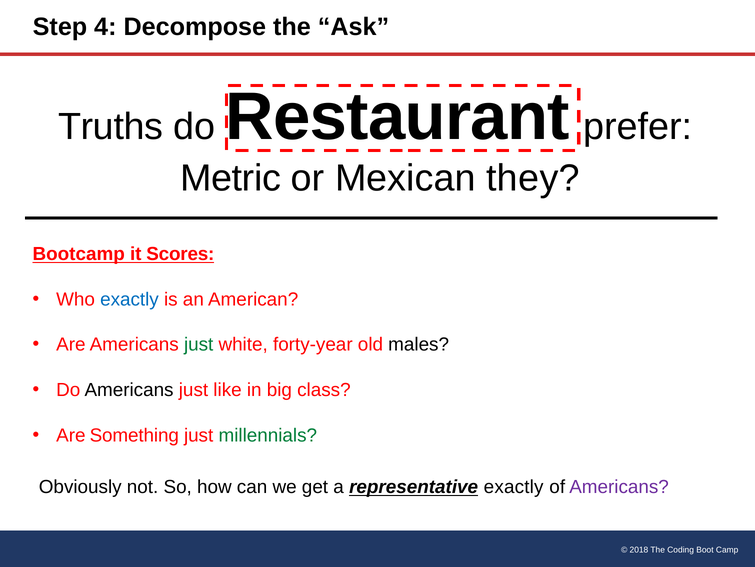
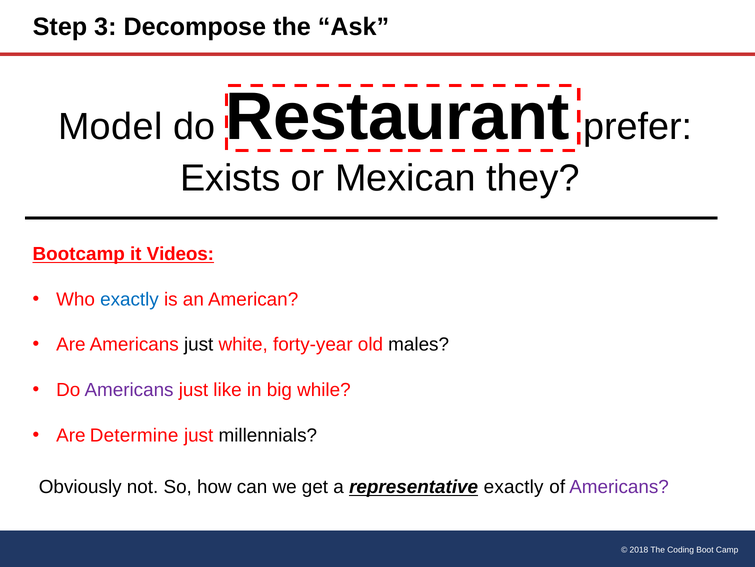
4: 4 -> 3
Truths: Truths -> Model
Metric: Metric -> Exists
Scores: Scores -> Videos
just at (199, 344) colour: green -> black
Americans at (129, 389) colour: black -> purple
class: class -> while
Something: Something -> Determine
millennials colour: green -> black
